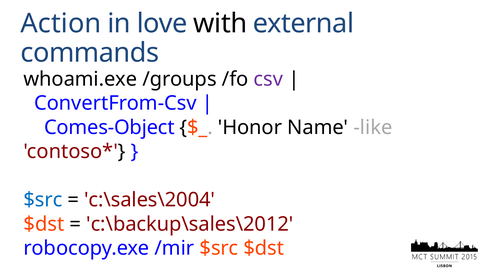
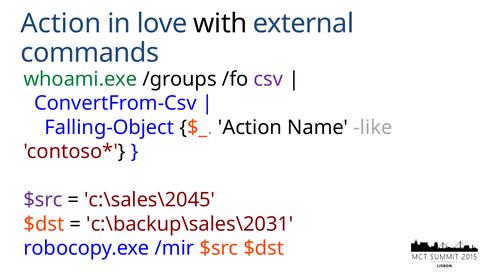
whoami.exe colour: black -> green
Comes-Object: Comes-Object -> Falling-Object
Honor at (250, 127): Honor -> Action
$src at (43, 200) colour: blue -> purple
c:\sales\2004: c:\sales\2004 -> c:\sales\2045
c:\backup\sales\2012: c:\backup\sales\2012 -> c:\backup\sales\2031
